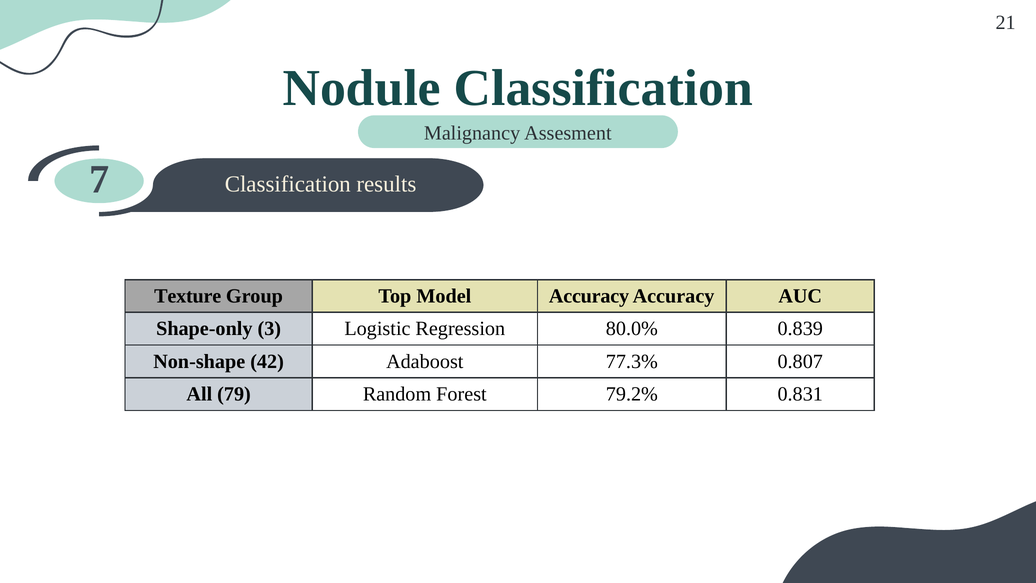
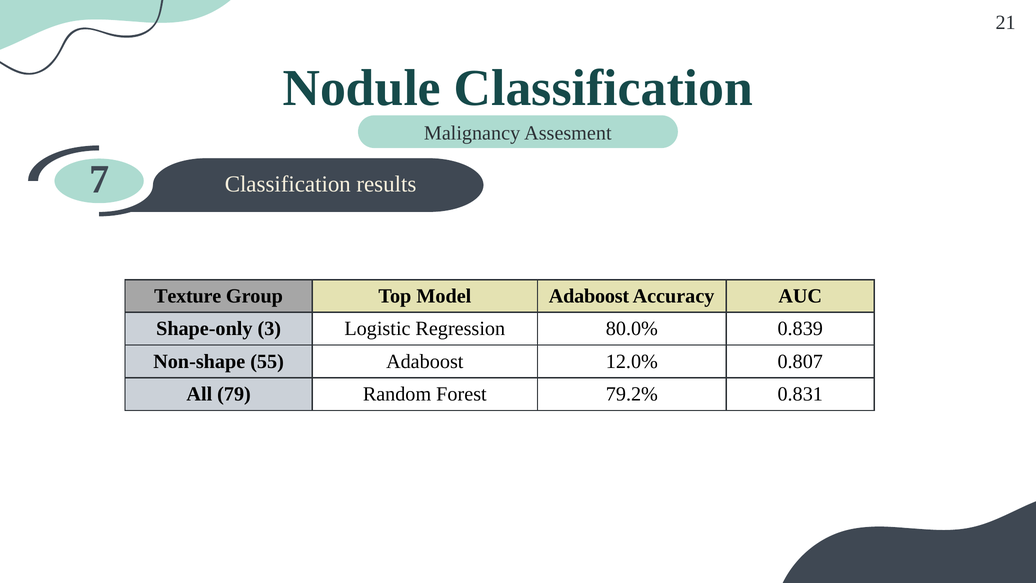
Model Accuracy: Accuracy -> Adaboost
42: 42 -> 55
77.3%: 77.3% -> 12.0%
